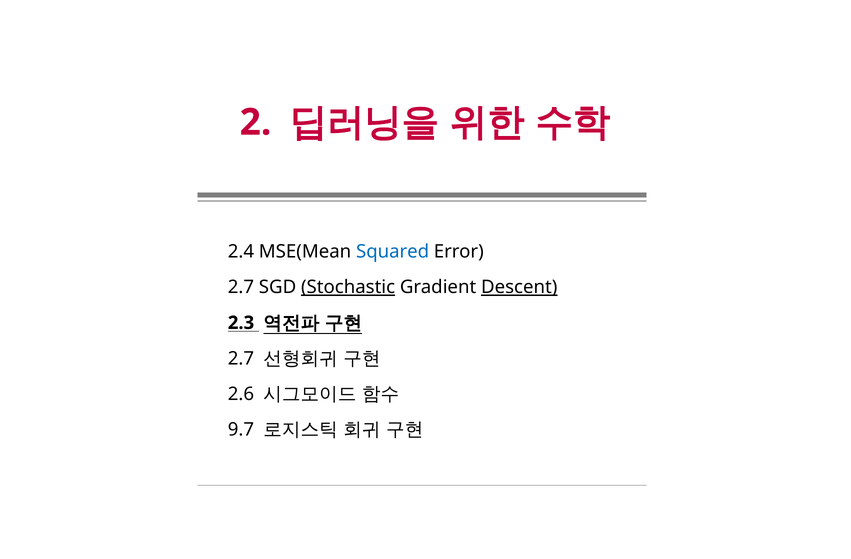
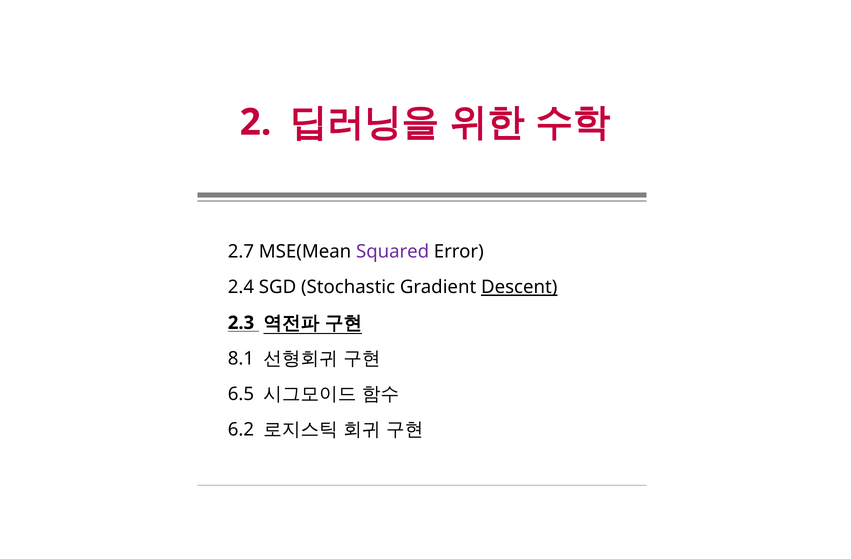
2.4: 2.4 -> 2.7
Squared colour: blue -> purple
2.7 at (241, 287): 2.7 -> 2.4
Stochastic underline: present -> none
2.7 at (241, 358): 2.7 -> 8.1
2.6: 2.6 -> 6.5
9.7: 9.7 -> 6.2
